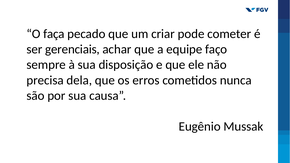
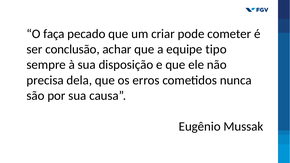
gerenciais: gerenciais -> conclusão
faço: faço -> tipo
